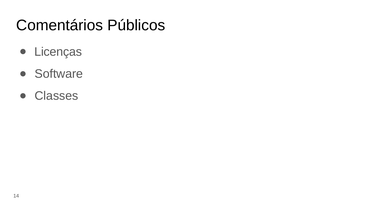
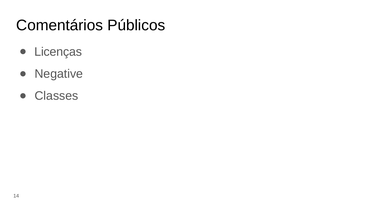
Software: Software -> Negative
